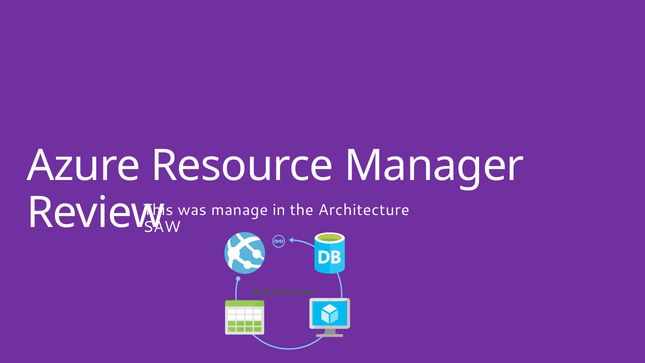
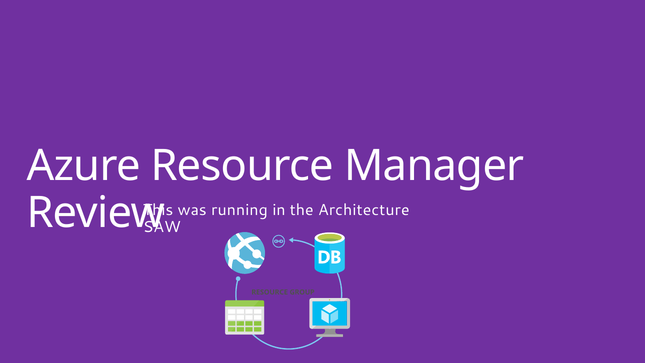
manage: manage -> running
